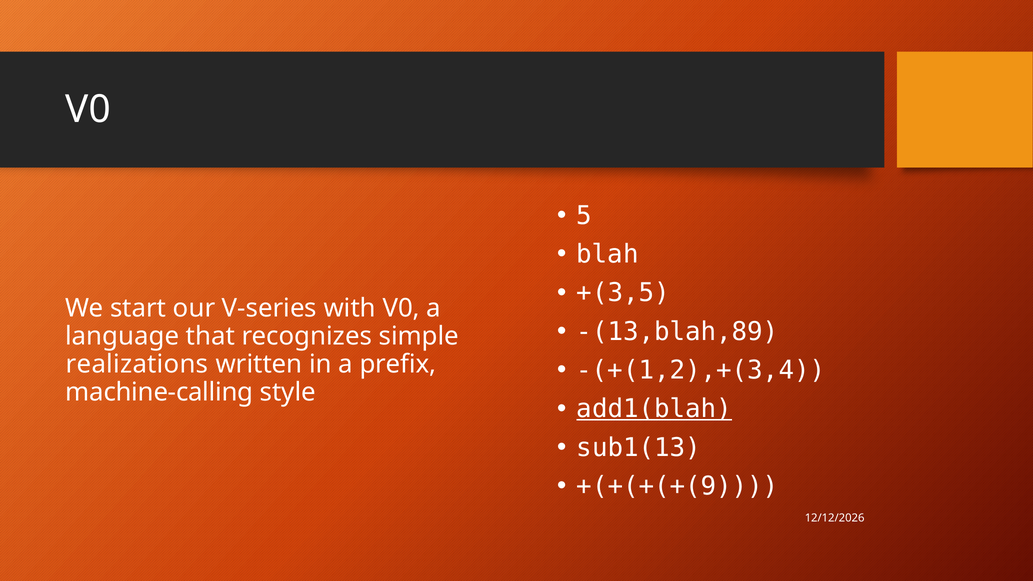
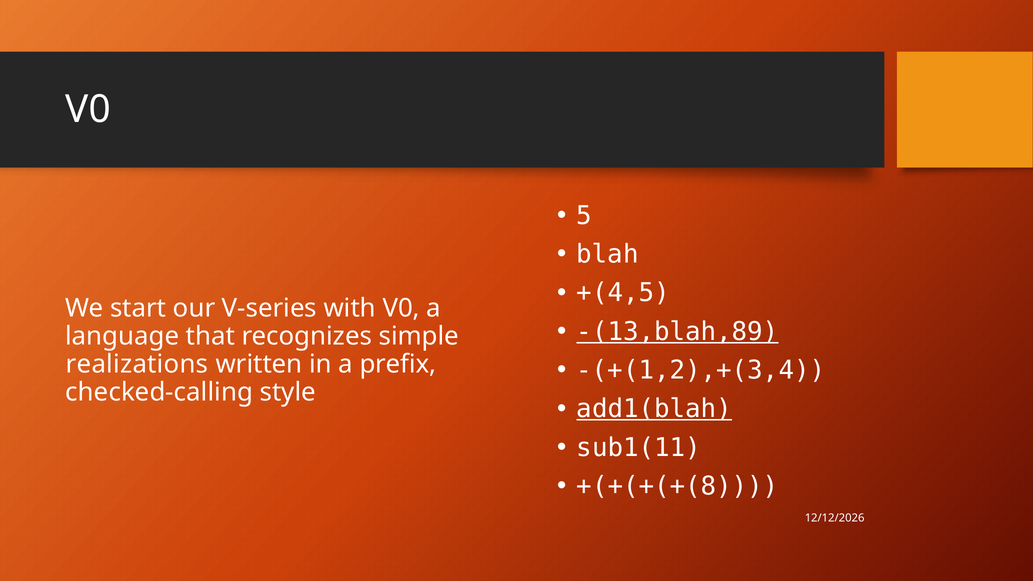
+(3,5: +(3,5 -> +(4,5
-(13,blah,89 underline: none -> present
machine-calling: machine-calling -> checked-calling
sub1(13: sub1(13 -> sub1(11
+(+(+(+(9: +(+(+(+(9 -> +(+(+(+(8
